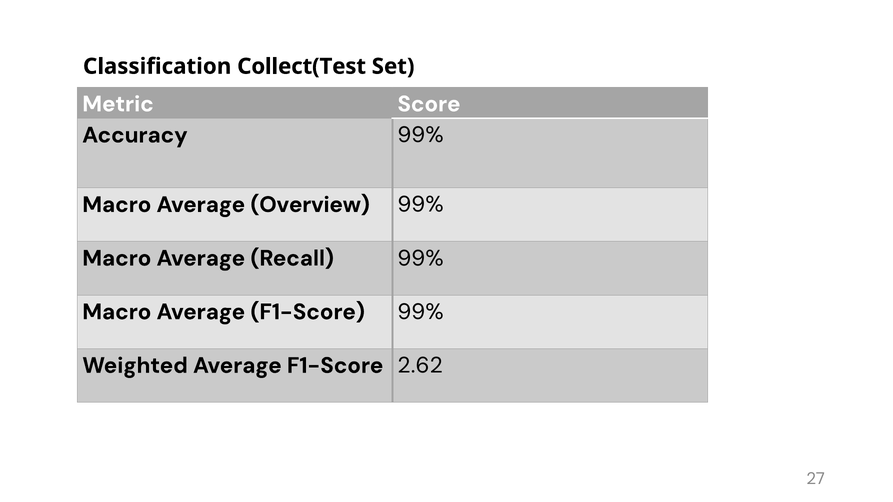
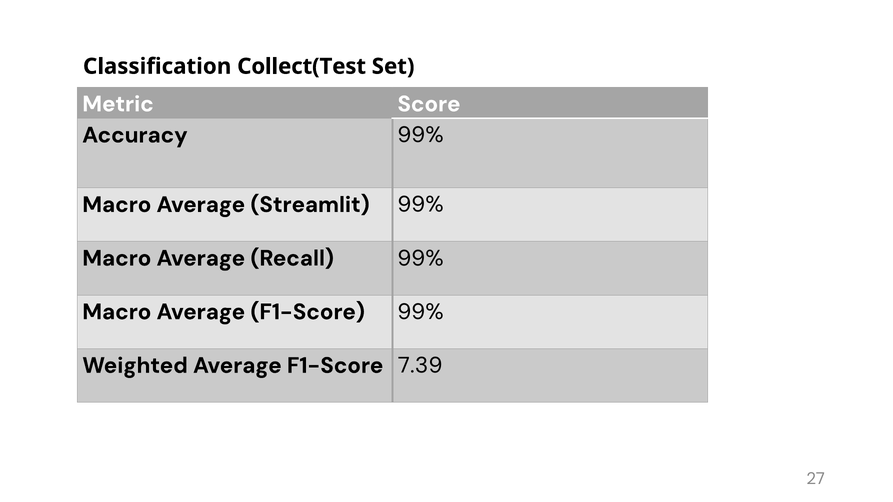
Overview: Overview -> Streamlit
2.62: 2.62 -> 7.39
